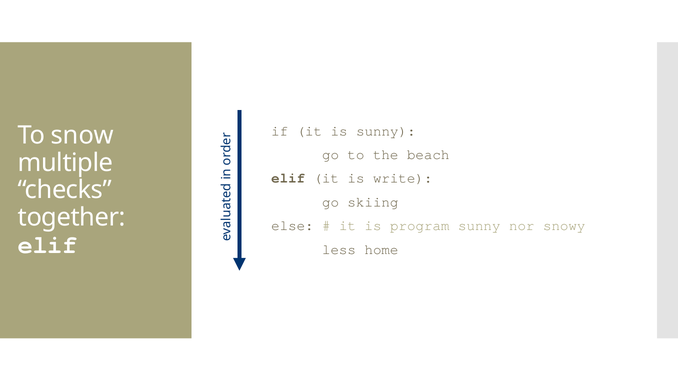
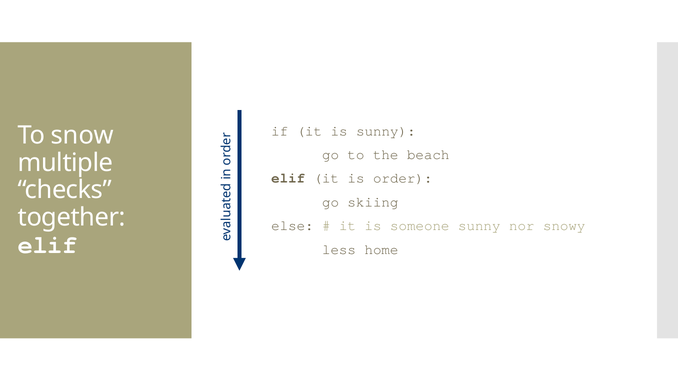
write: write -> order
program: program -> someone
